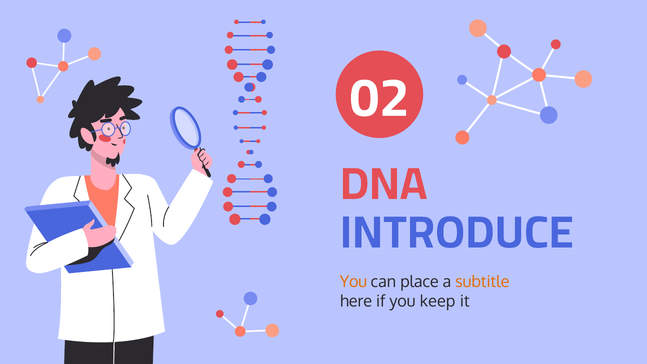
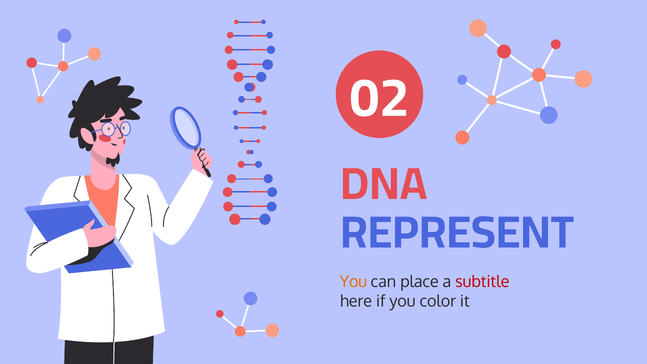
INTRODUCE: INTRODUCE -> REPRESENT
subtitle colour: orange -> red
keep: keep -> color
